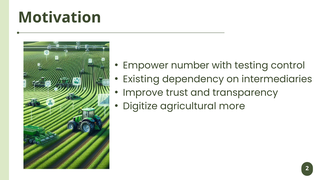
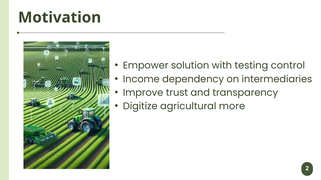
number: number -> solution
Existing: Existing -> Income
